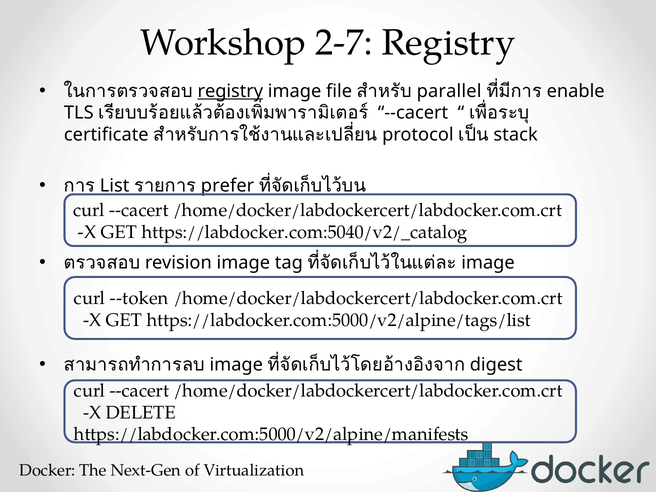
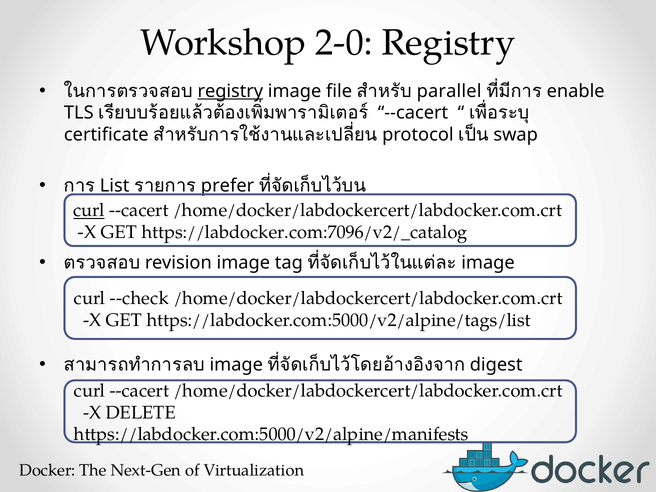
2-7: 2-7 -> 2-0
stack: stack -> swap
curl at (89, 210) underline: none -> present
https://labdocker.com:5040/v2/_catalog: https://labdocker.com:5040/v2/_catalog -> https://labdocker.com:7096/v2/_catalog
--token: --token -> --check
